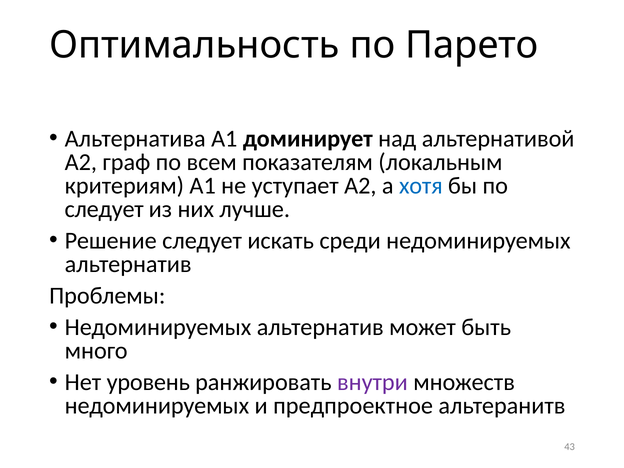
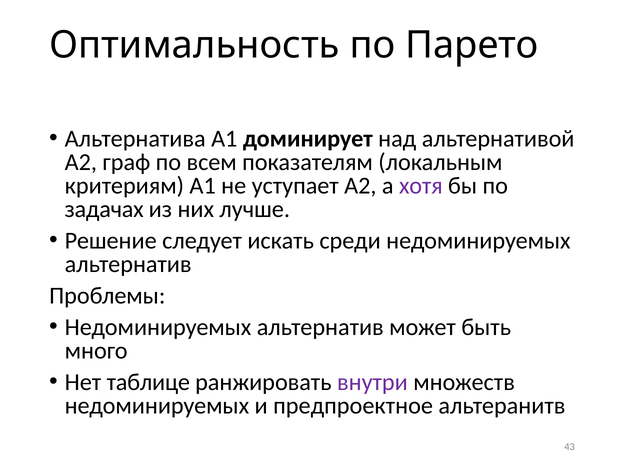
хотя colour: blue -> purple
следует at (104, 209): следует -> задачах
уровень: уровень -> таблице
